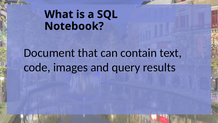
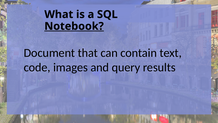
Notebook underline: none -> present
